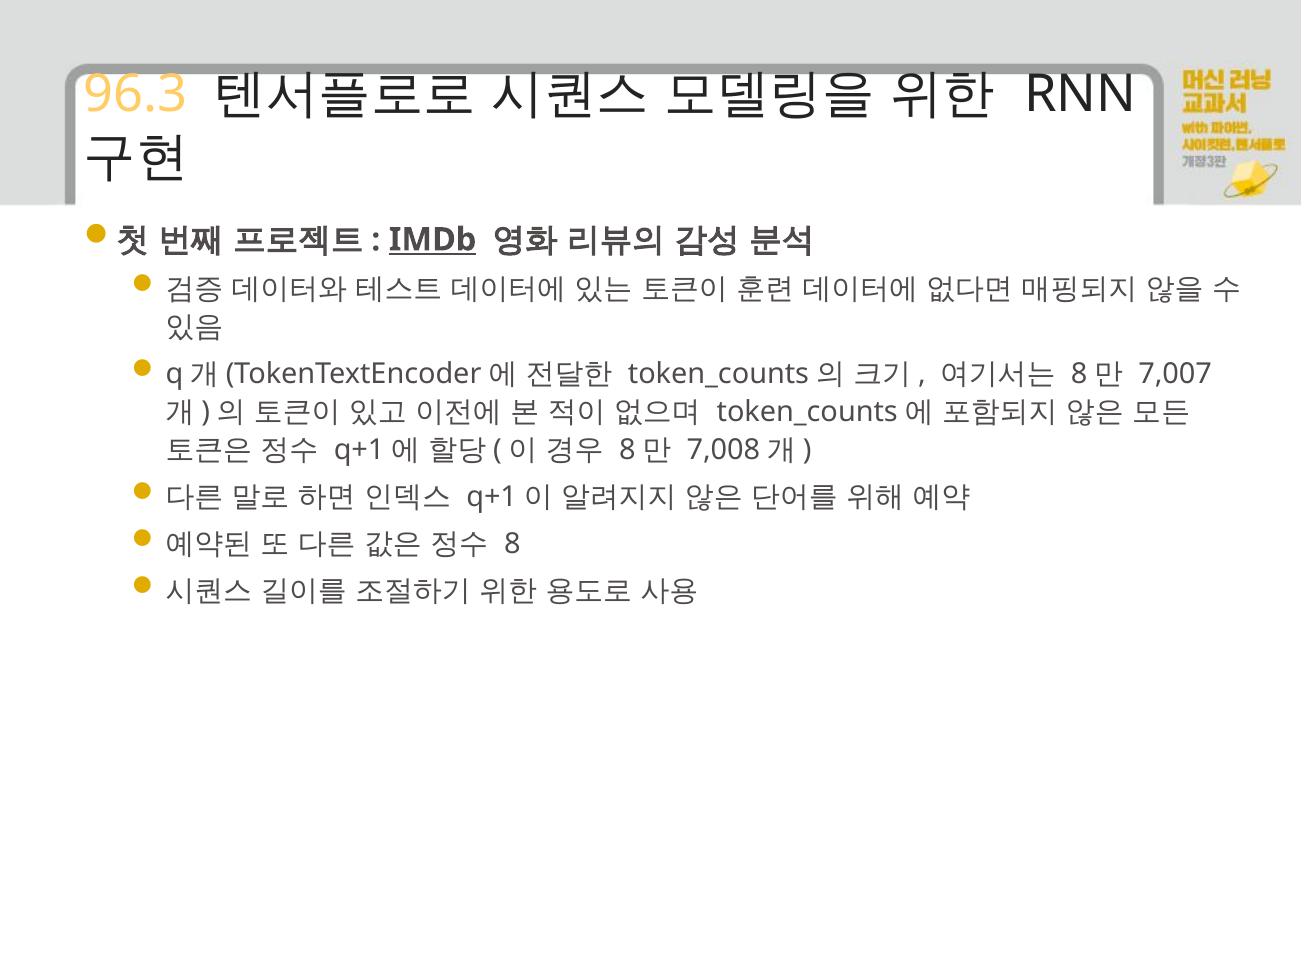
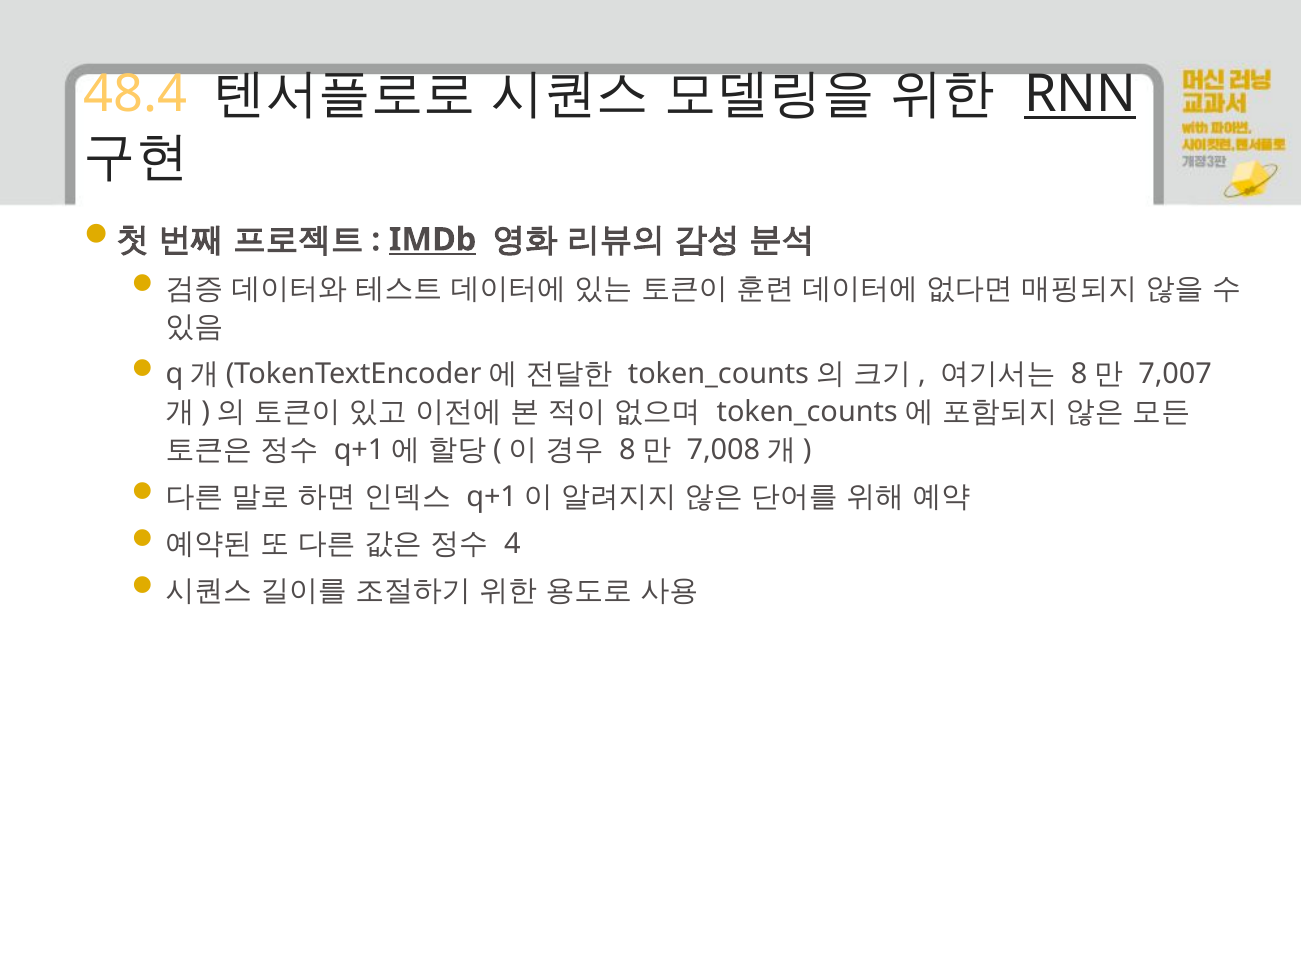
96.3: 96.3 -> 48.4
RNN underline: none -> present
8: 8 -> 4
